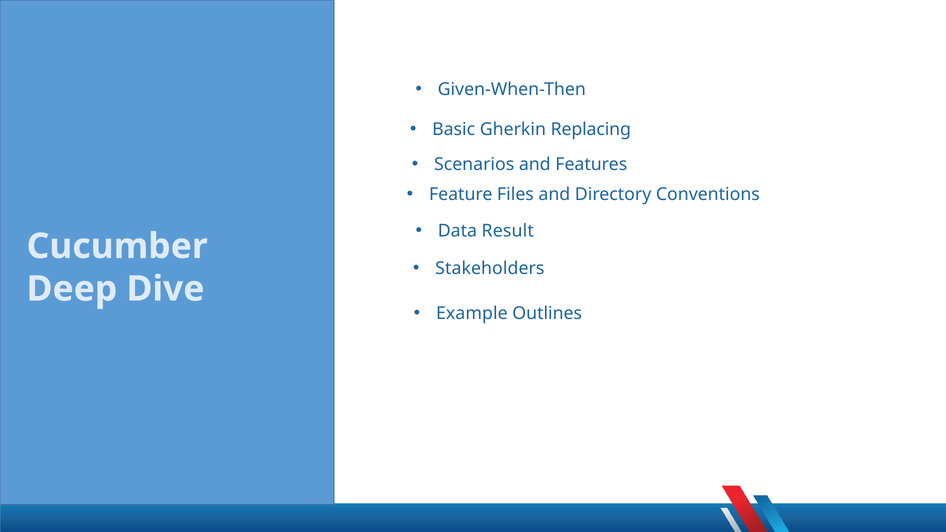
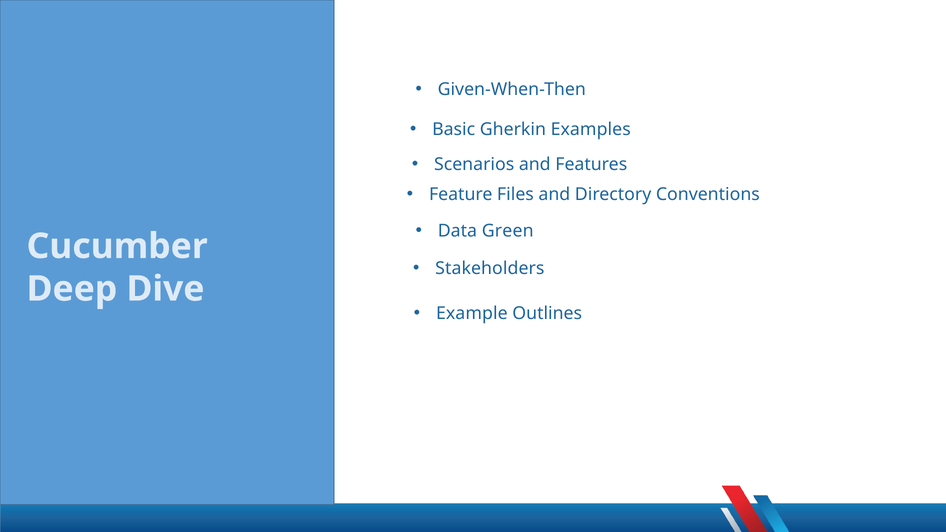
Replacing: Replacing -> Examples
Result: Result -> Green
